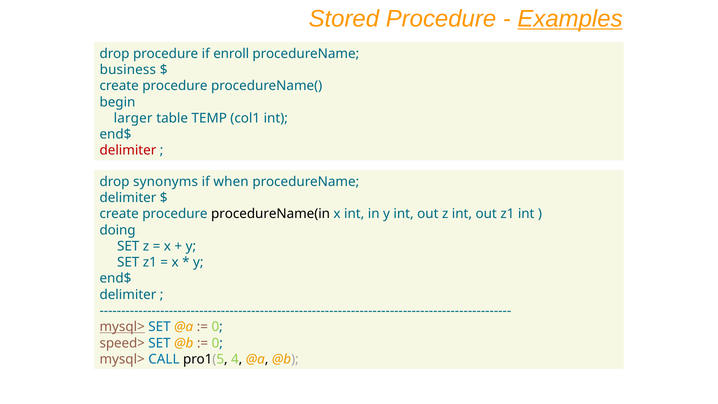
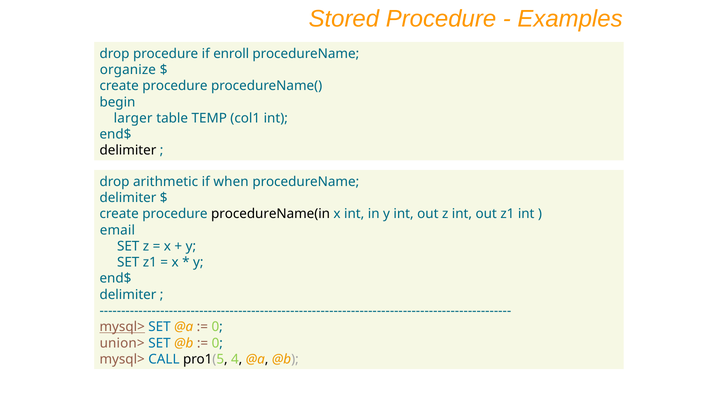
Examples underline: present -> none
business: business -> organize
delimiter at (128, 150) colour: red -> black
synonyms: synonyms -> arithmetic
doing: doing -> email
speed>: speed> -> union>
